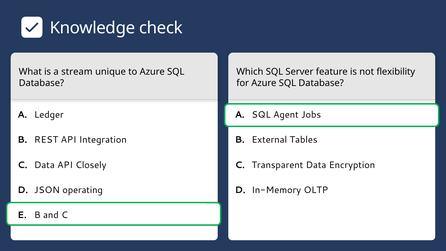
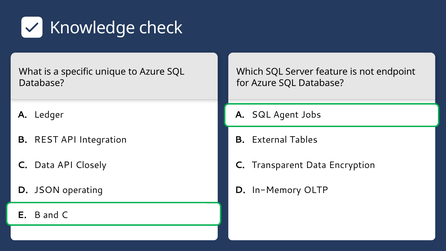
stream: stream -> specific
flexibility: flexibility -> endpoint
